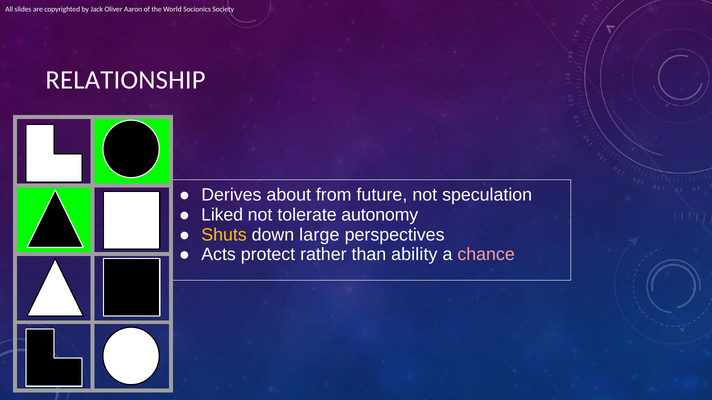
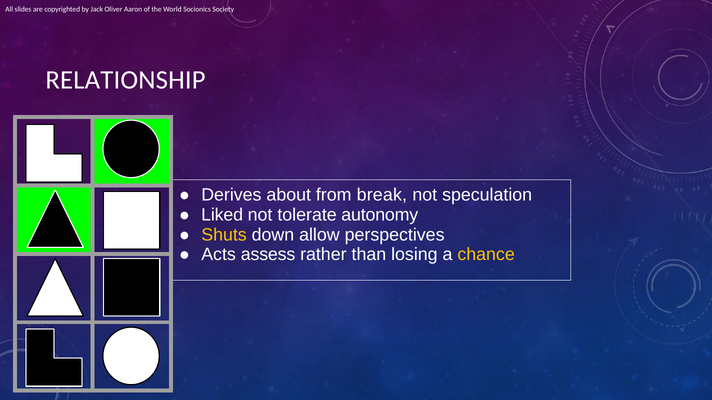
future: future -> break
large: large -> allow
protect: protect -> assess
ability: ability -> losing
chance colour: pink -> yellow
